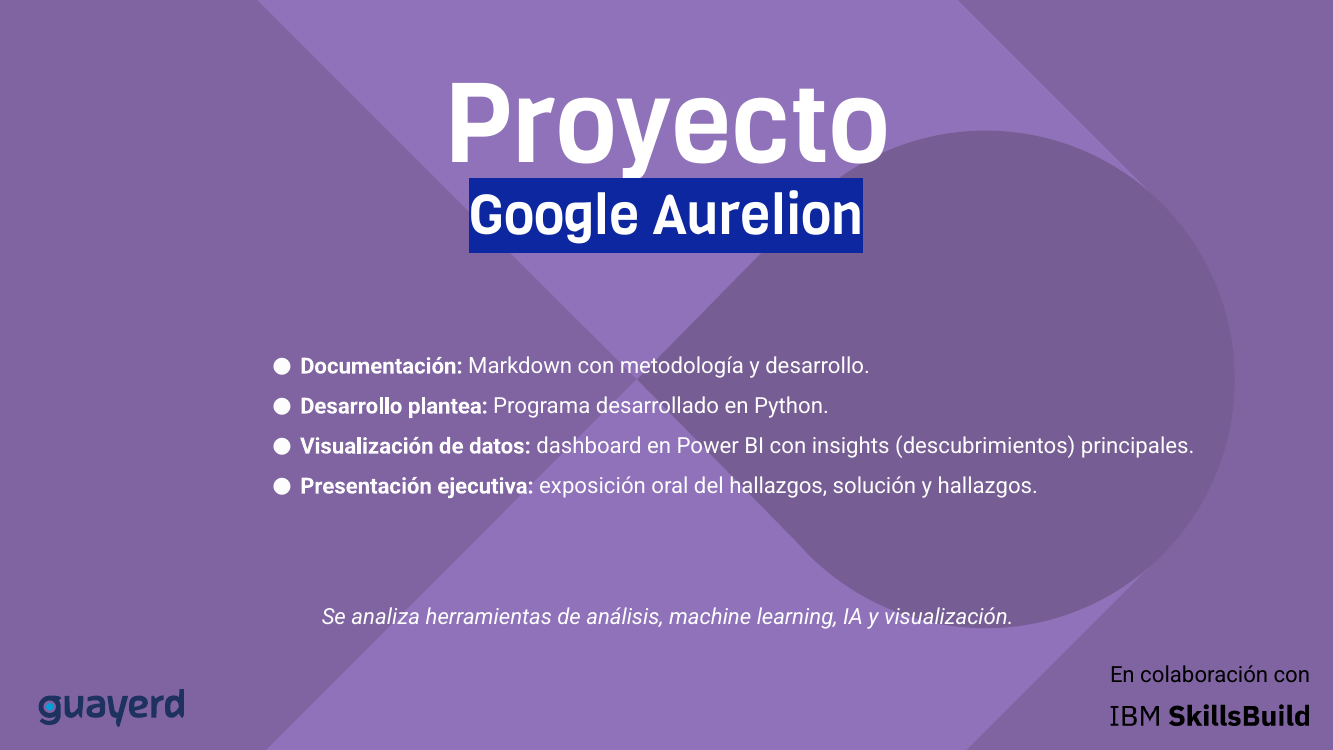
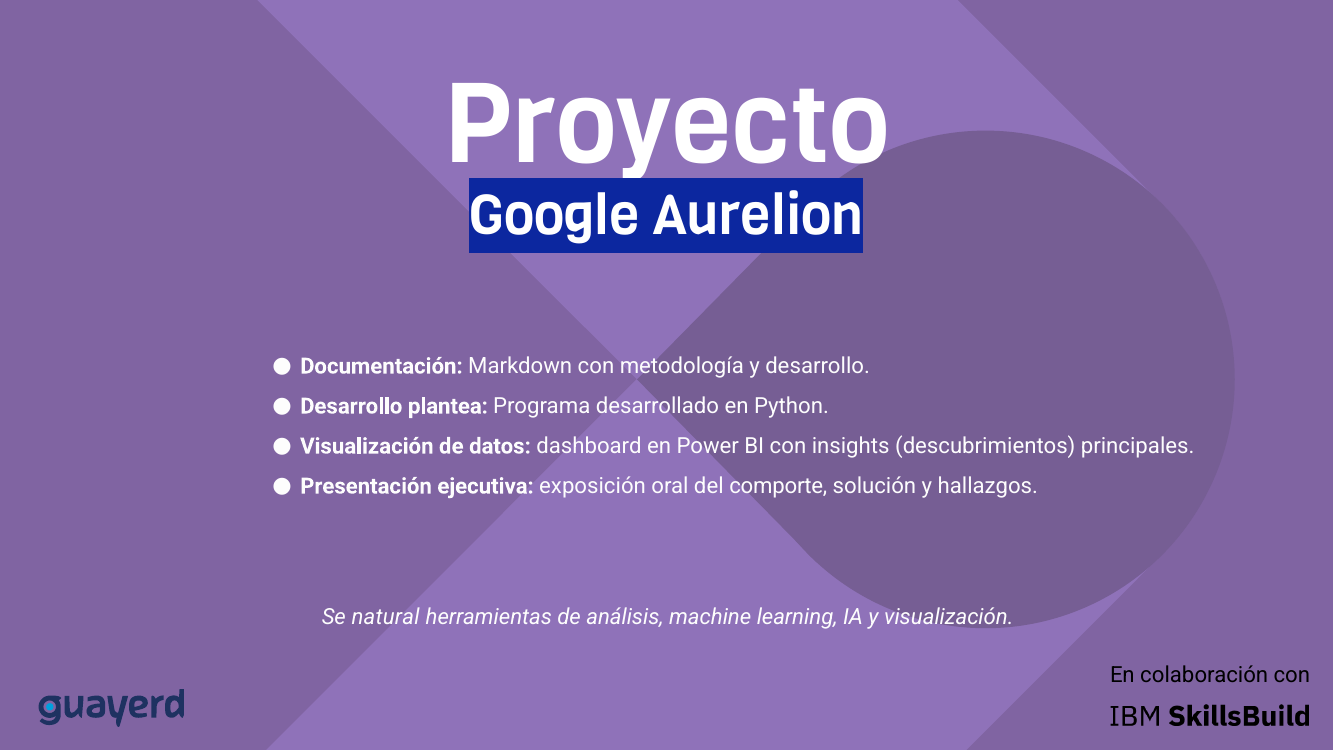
del hallazgos: hallazgos -> comporte
analiza: analiza -> natural
